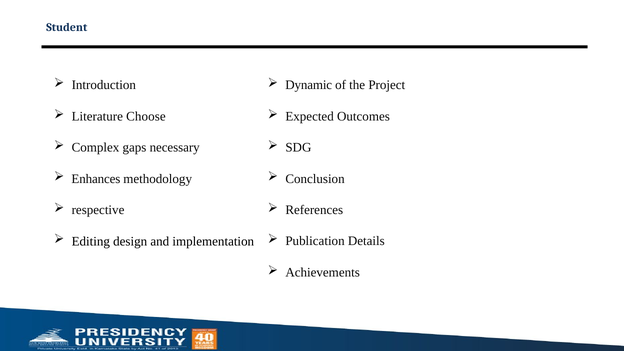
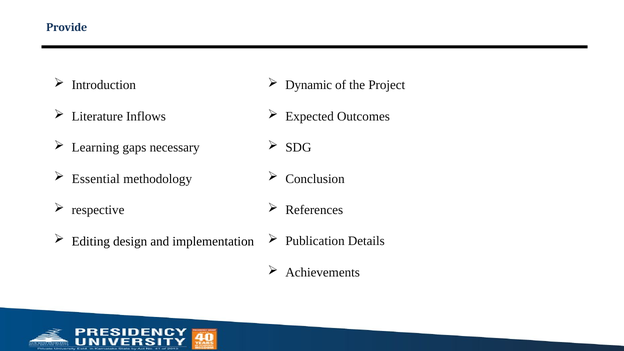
Student: Student -> Provide
Choose: Choose -> Inflows
Complex: Complex -> Learning
Enhances: Enhances -> Essential
